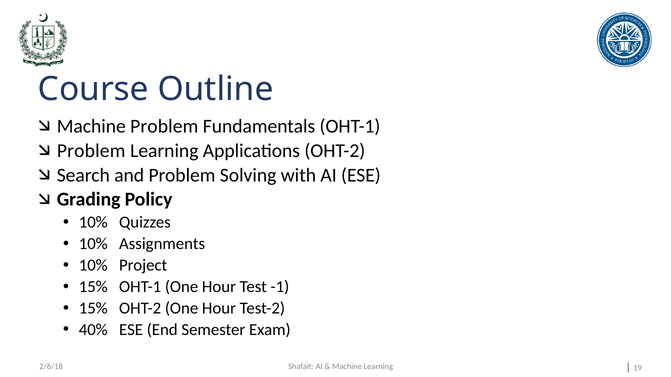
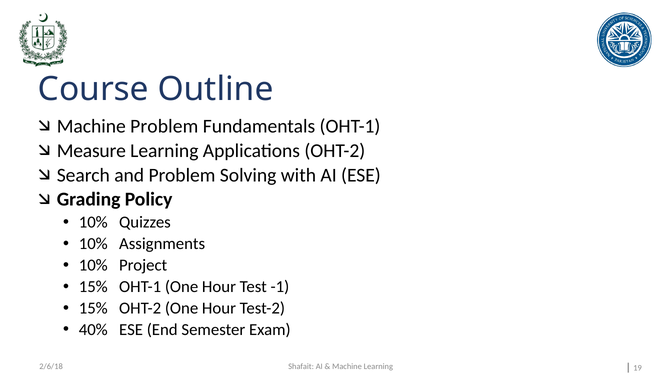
Problem at (91, 151): Problem -> Measure
